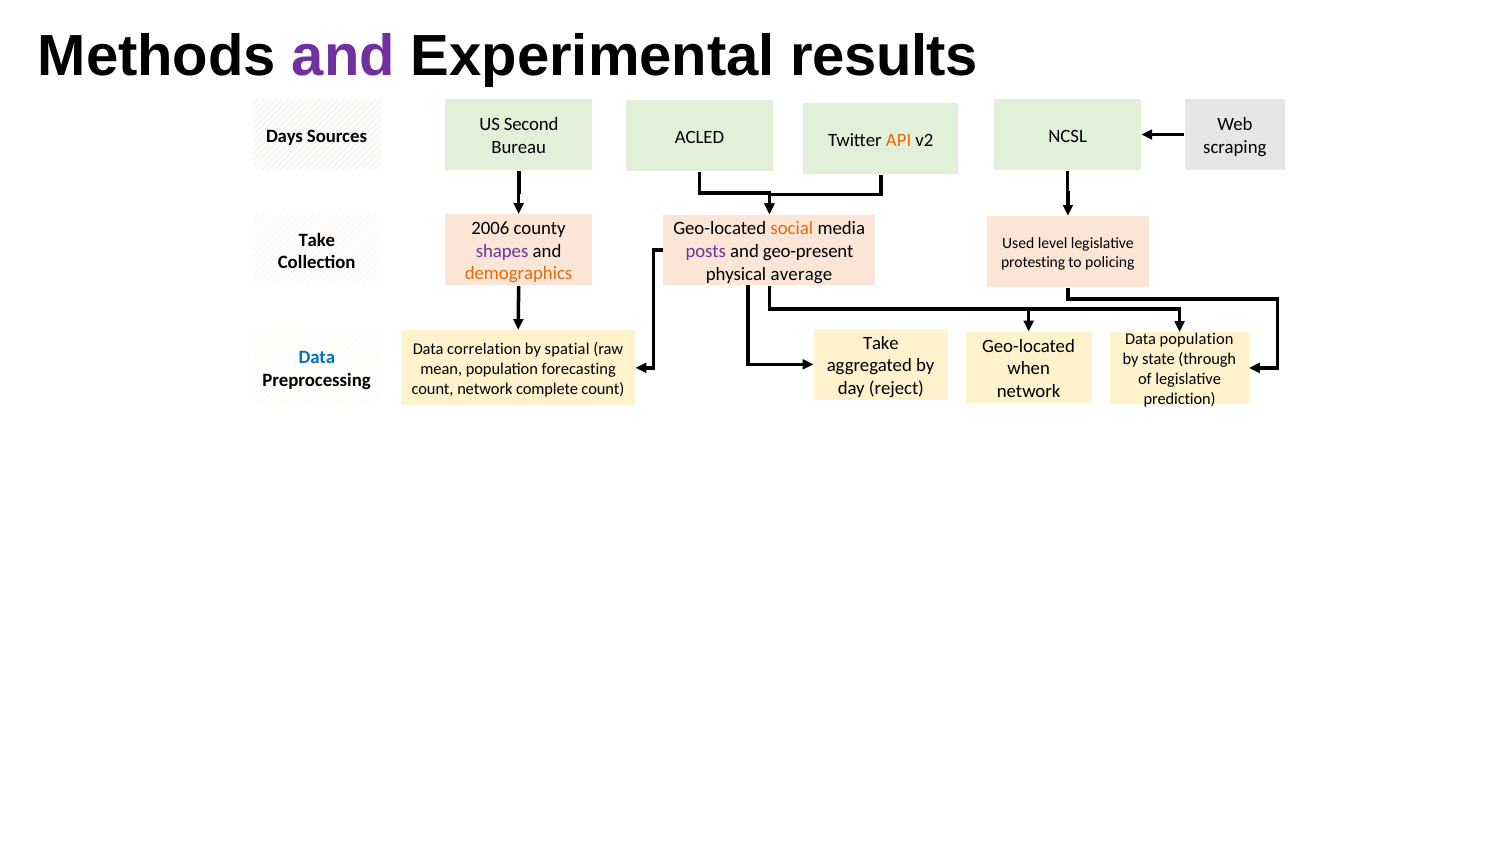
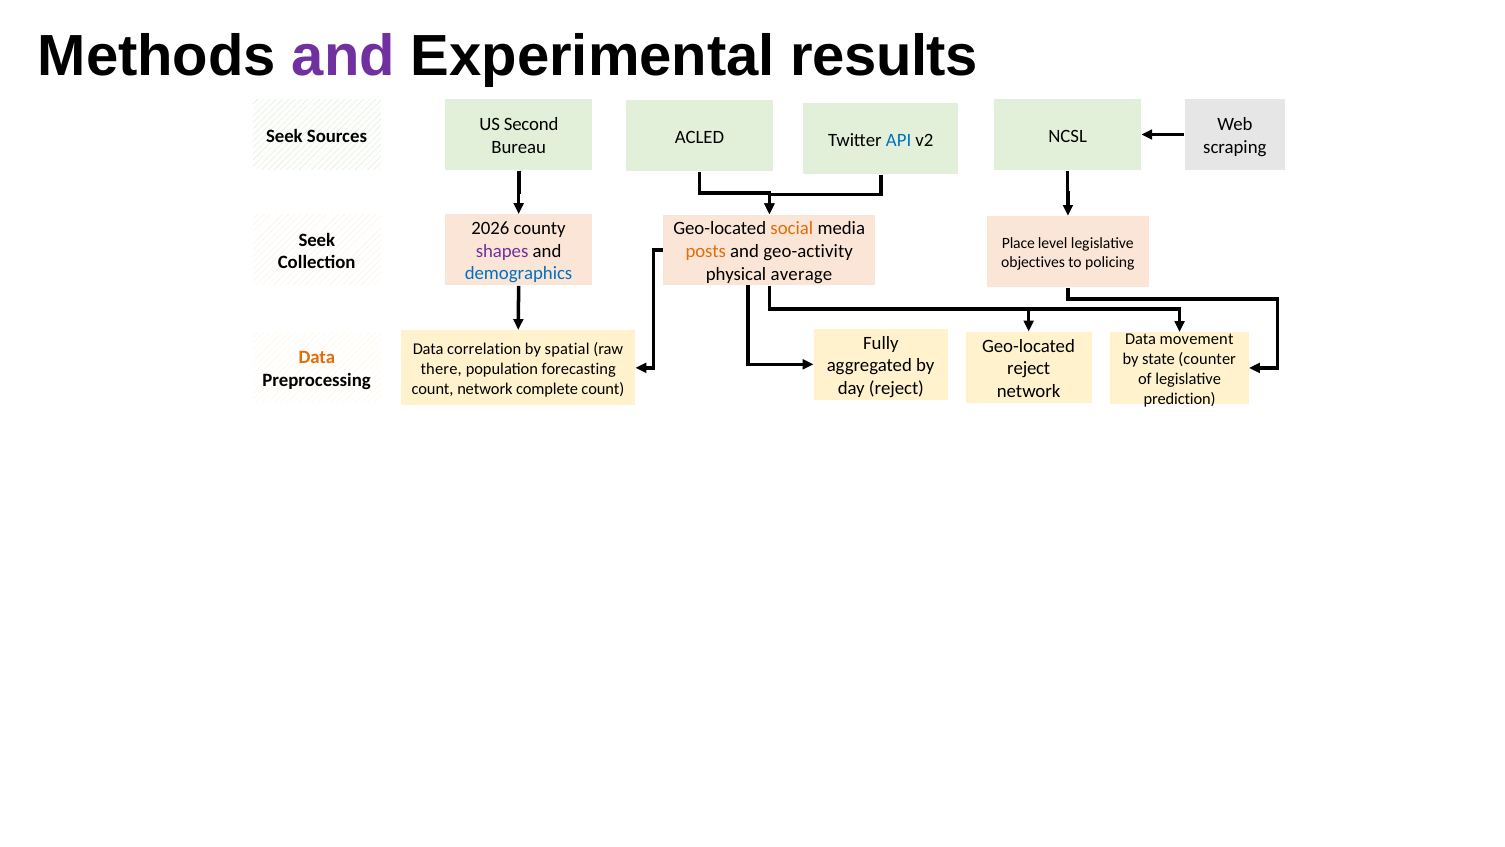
Days at (284, 136): Days -> Seek
API colour: orange -> blue
2006: 2006 -> 2026
Take at (317, 240): Take -> Seek
Used: Used -> Place
posts colour: purple -> orange
geo-present: geo-present -> geo-activity
protesting: protesting -> objectives
demographics colour: orange -> blue
Data population: population -> movement
Take at (881, 343): Take -> Fully
Data at (317, 357) colour: blue -> orange
through: through -> counter
when at (1029, 368): when -> reject
mean: mean -> there
